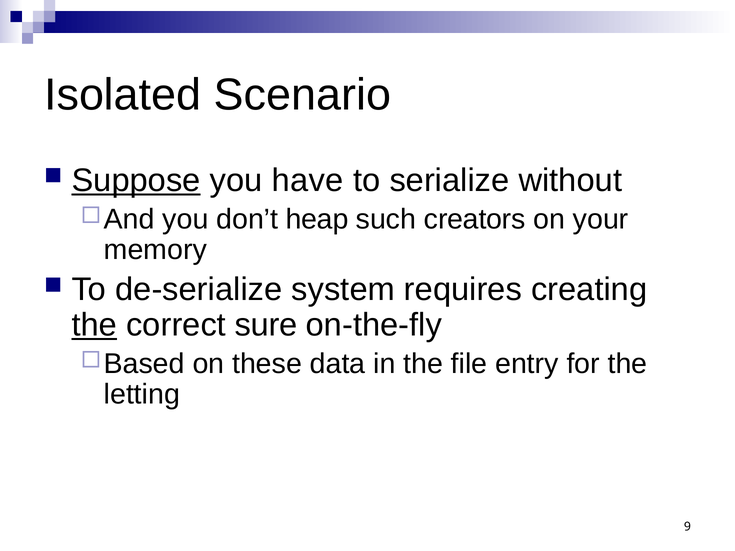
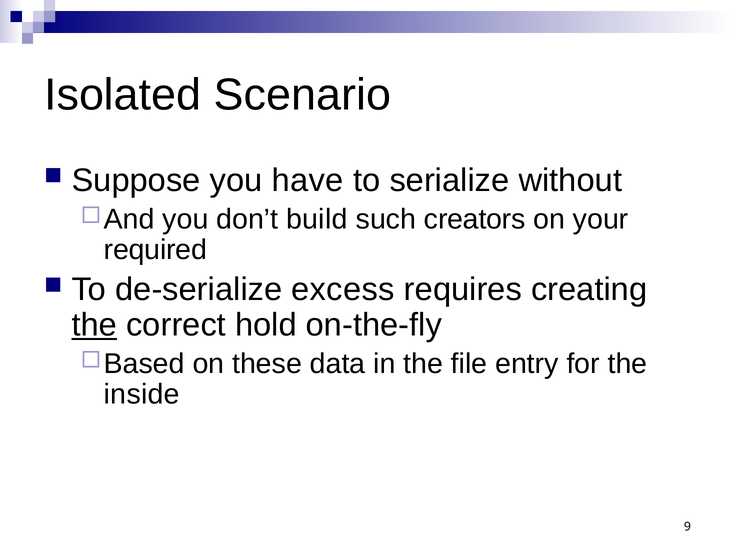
Suppose underline: present -> none
heap: heap -> build
memory: memory -> required
system: system -> excess
sure: sure -> hold
letting: letting -> inside
